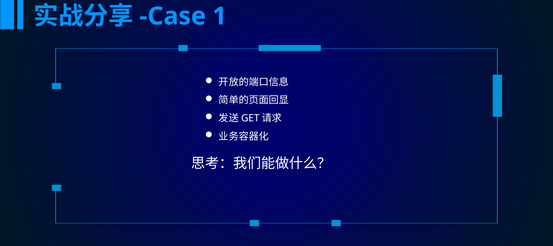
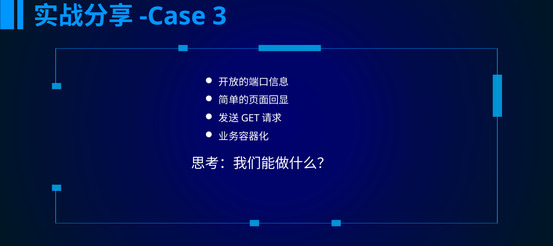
1: 1 -> 3
